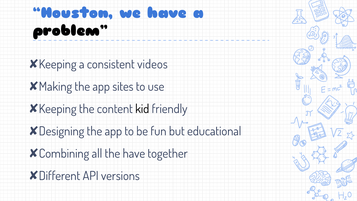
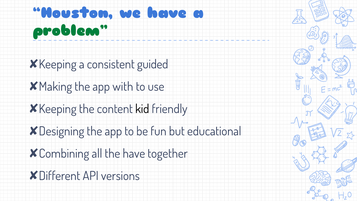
problem colour: black -> green
videos: videos -> guided
sites: sites -> with
